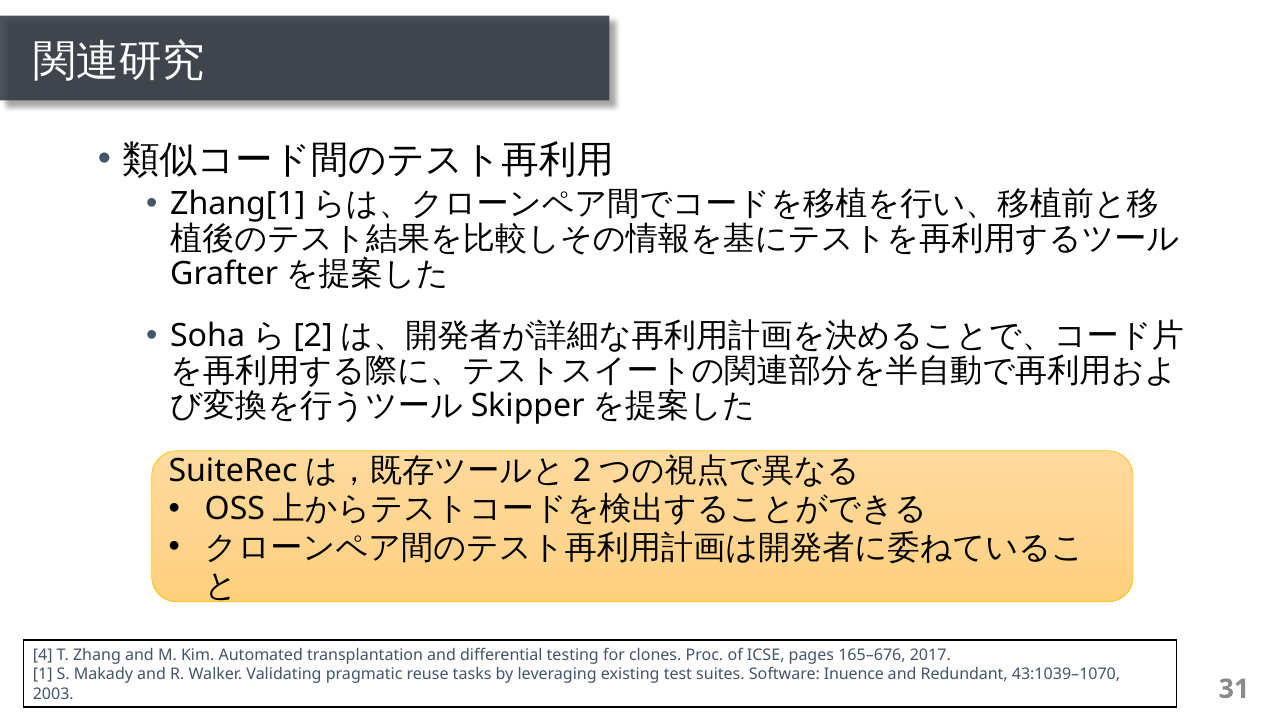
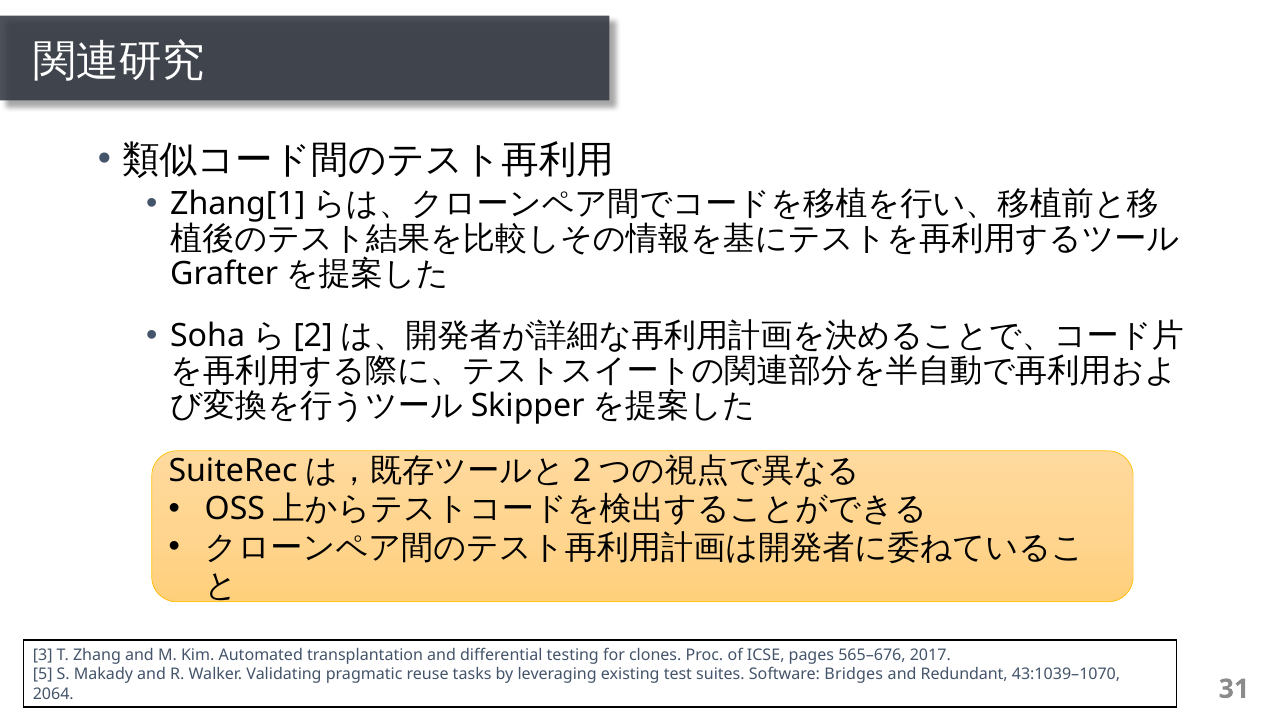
4: 4 -> 3
165–676: 165–676 -> 565–676
1: 1 -> 5
Inuence: Inuence -> Bridges
2003: 2003 -> 2064
